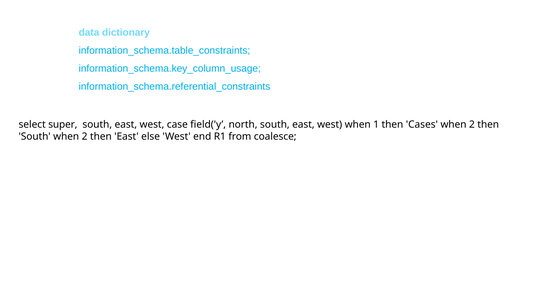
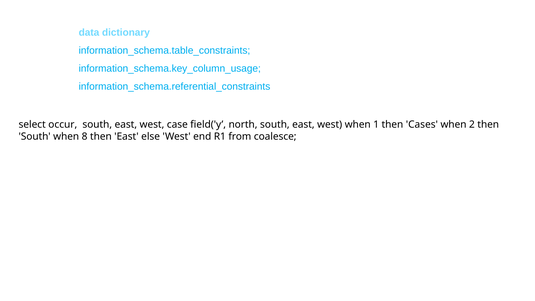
super: super -> occur
South when 2: 2 -> 8
